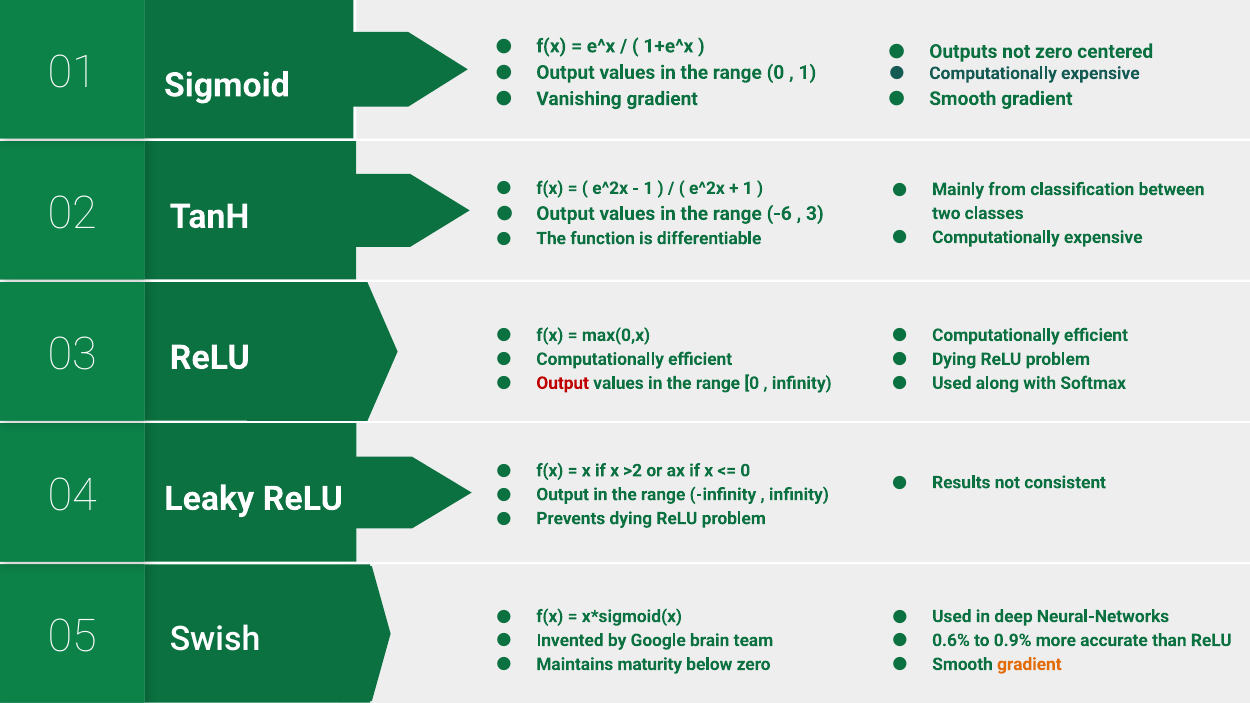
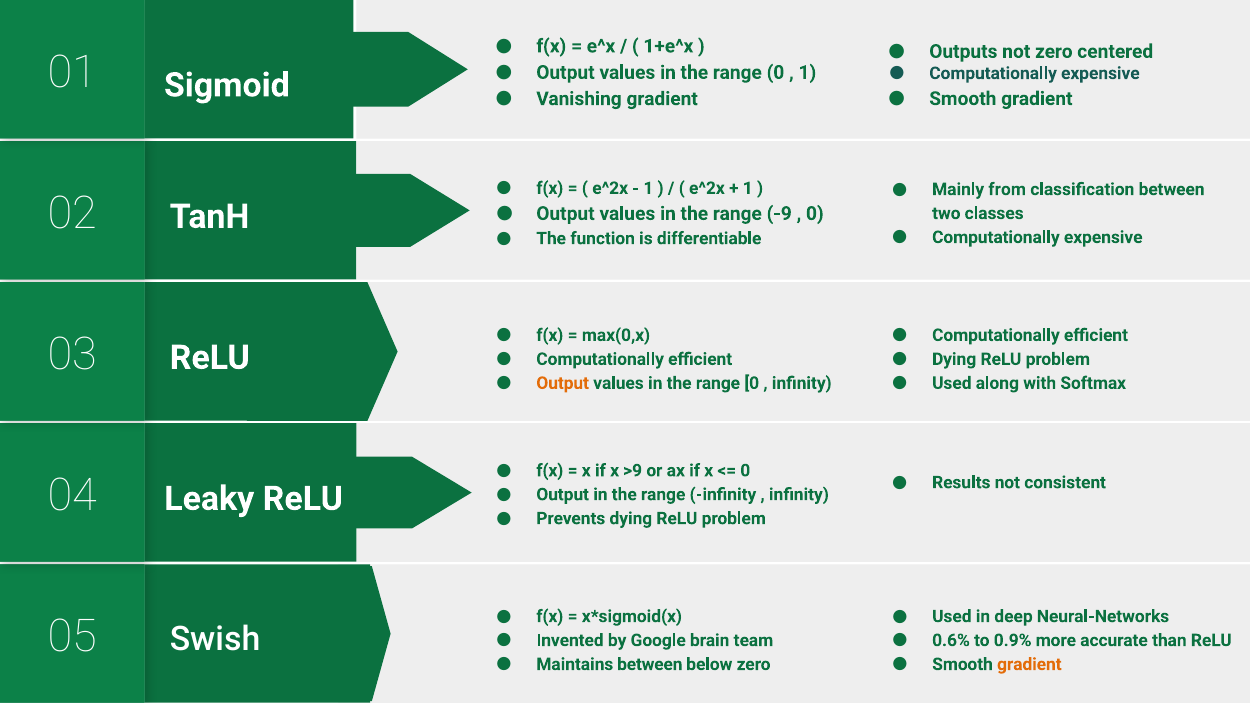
-6: -6 -> -9
3 at (815, 214): 3 -> 0
Output at (563, 383) colour: red -> orange
>2: >2 -> >9
Maintains maturity: maturity -> between
